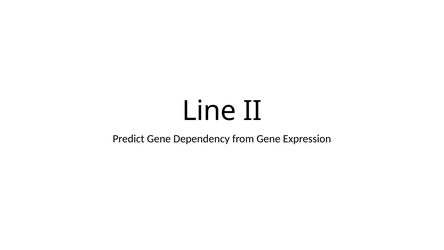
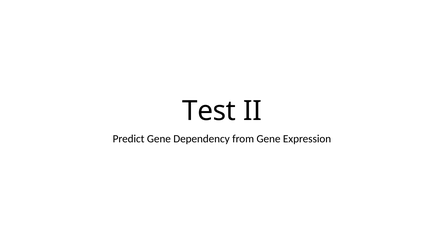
Line: Line -> Test
